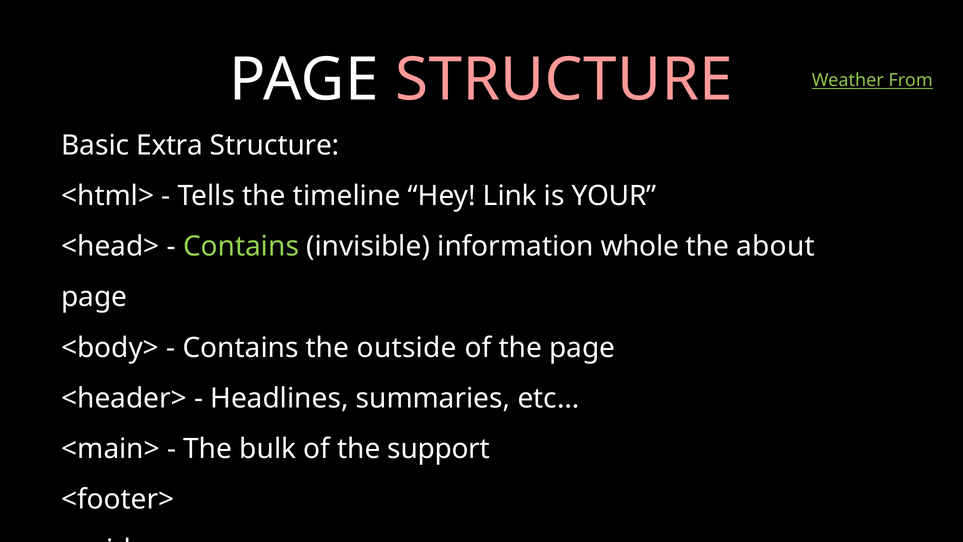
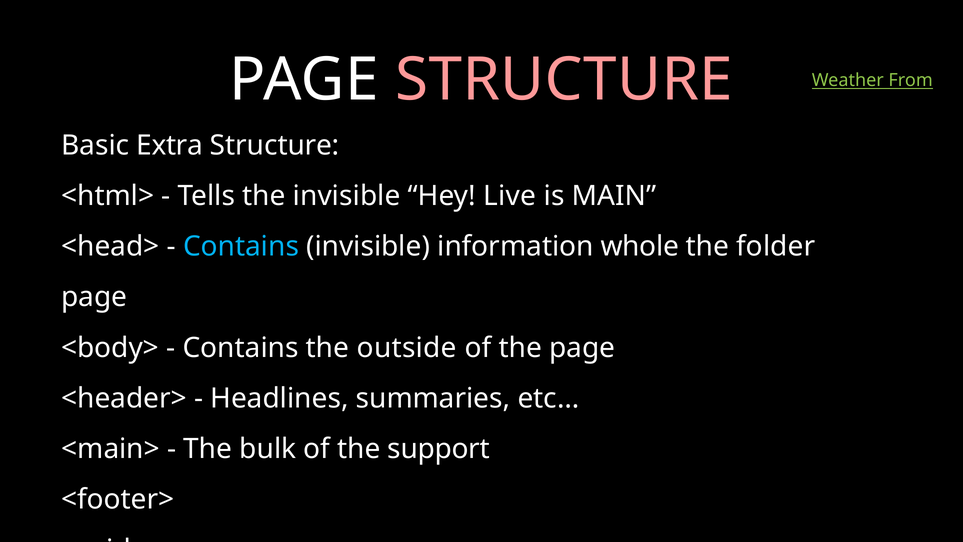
the timeline: timeline -> invisible
Link: Link -> Live
YOUR: YOUR -> MAIN
Contains at (241, 246) colour: light green -> light blue
about: about -> folder
